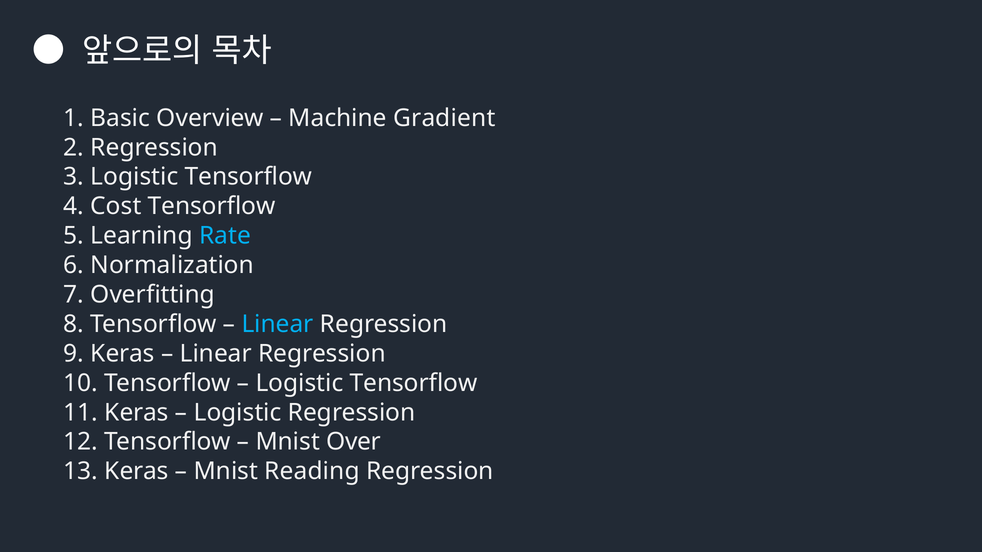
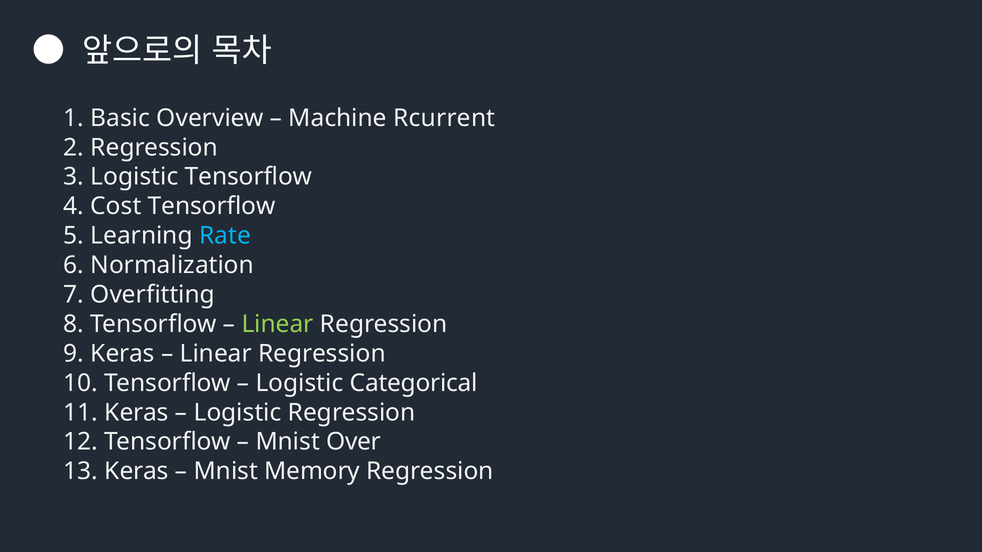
Gradient: Gradient -> Rcurrent
Linear at (278, 324) colour: light blue -> light green
Tensorflow at (414, 383): Tensorflow -> Categorical
Reading: Reading -> Memory
